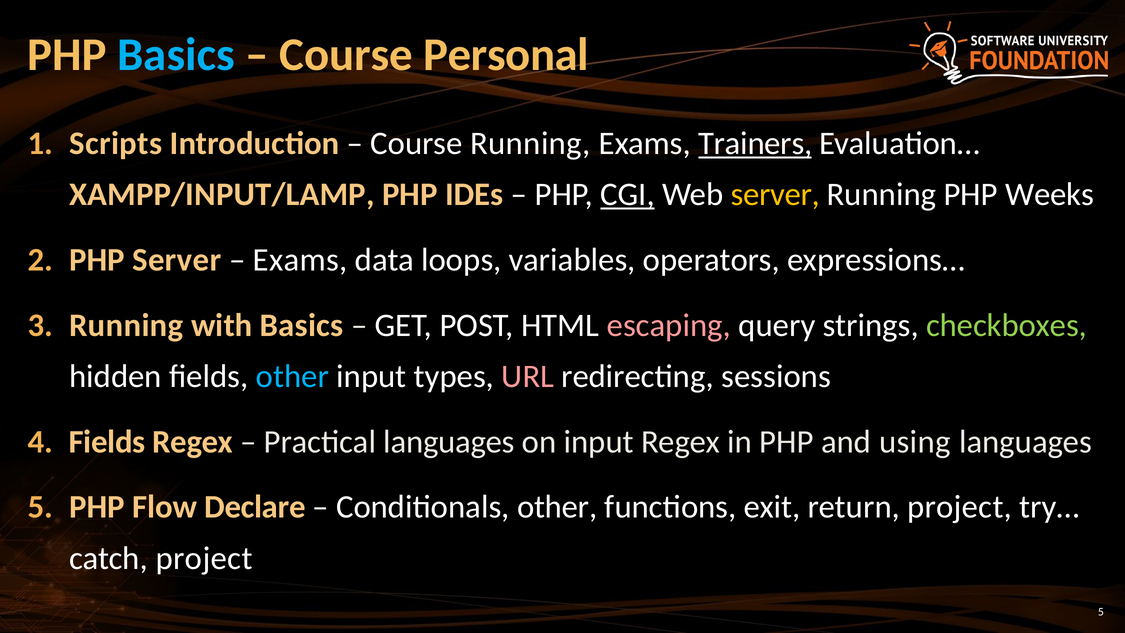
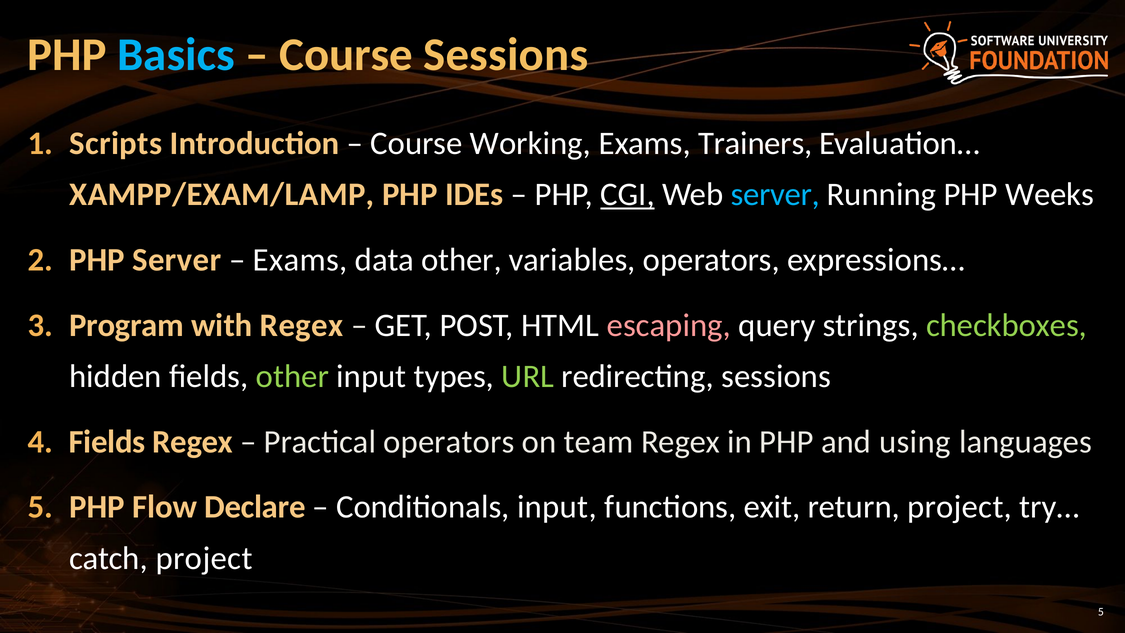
Course Personal: Personal -> Sessions
Course Running: Running -> Working
Trainers underline: present -> none
XAMPP/INPUT/LAMP: XAMPP/INPUT/LAMP -> XAMPP/EXAM/LAMP
server at (775, 195) colour: yellow -> light blue
data loops: loops -> other
Running at (126, 325): Running -> Program
with Basics: Basics -> Regex
other at (292, 376) colour: light blue -> light green
URL colour: pink -> light green
Practical languages: languages -> operators
on input: input -> team
Conditionals other: other -> input
